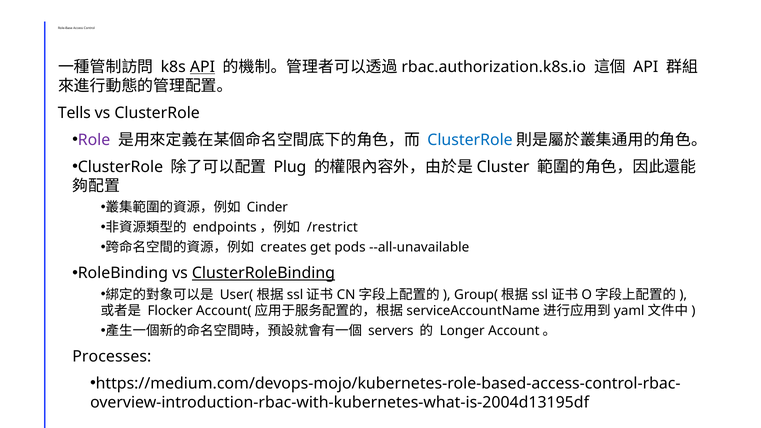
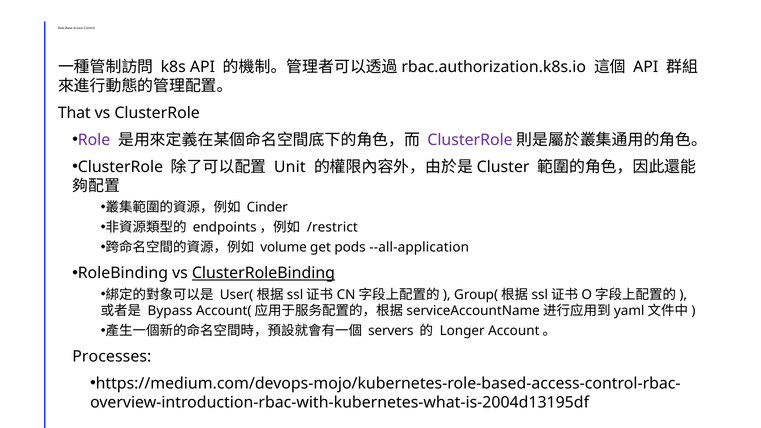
API at (202, 67) underline: present -> none
Tells: Tells -> That
ClusterRole at (470, 140) colour: blue -> purple
Plug: Plug -> Unit
creates: creates -> volume
--all-unavailable: --all-unavailable -> --all-application
Flocker: Flocker -> Bypass
